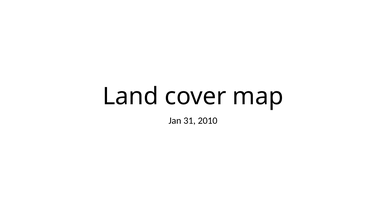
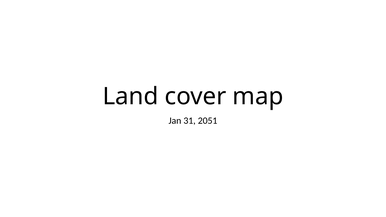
2010: 2010 -> 2051
